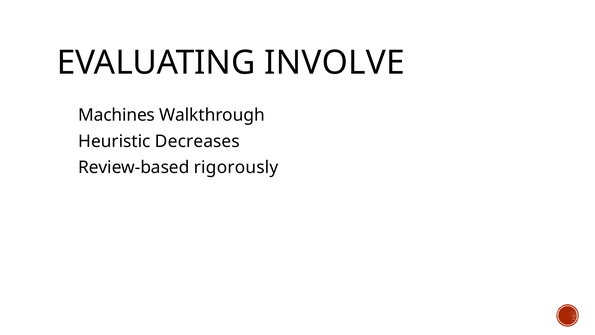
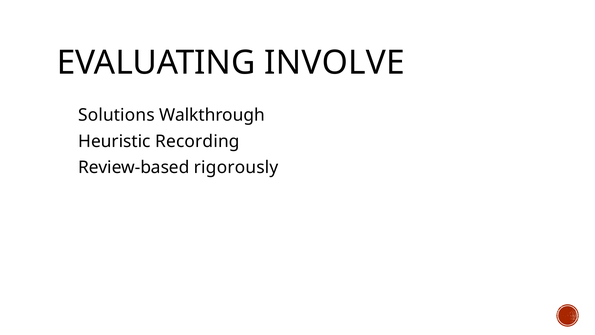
Machines: Machines -> Solutions
Decreases: Decreases -> Recording
